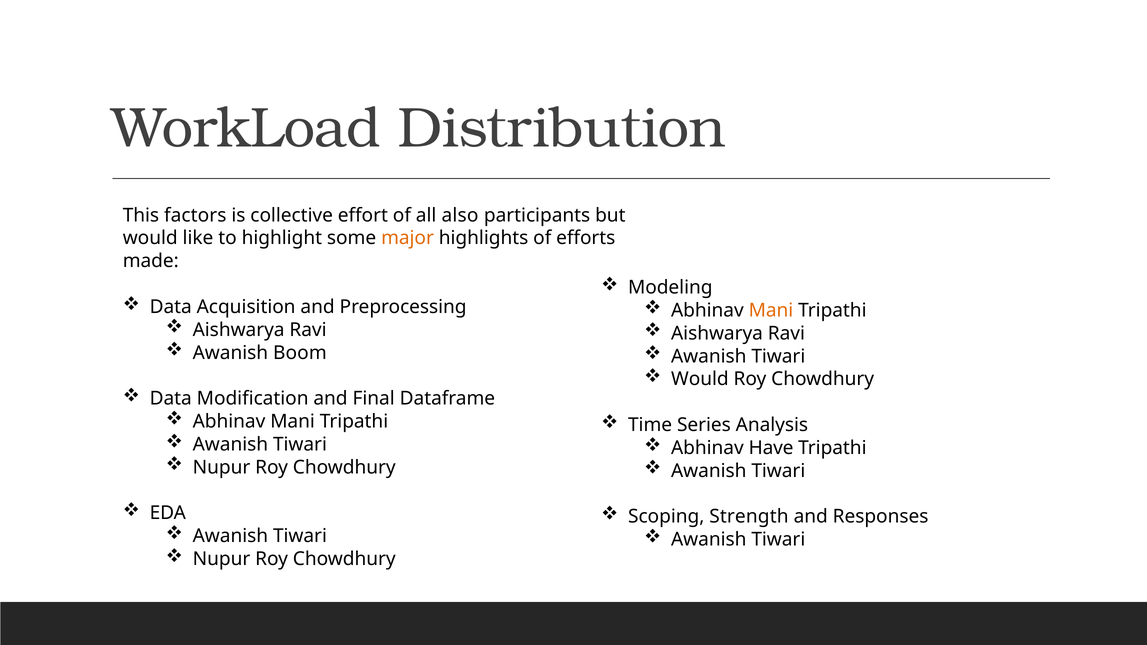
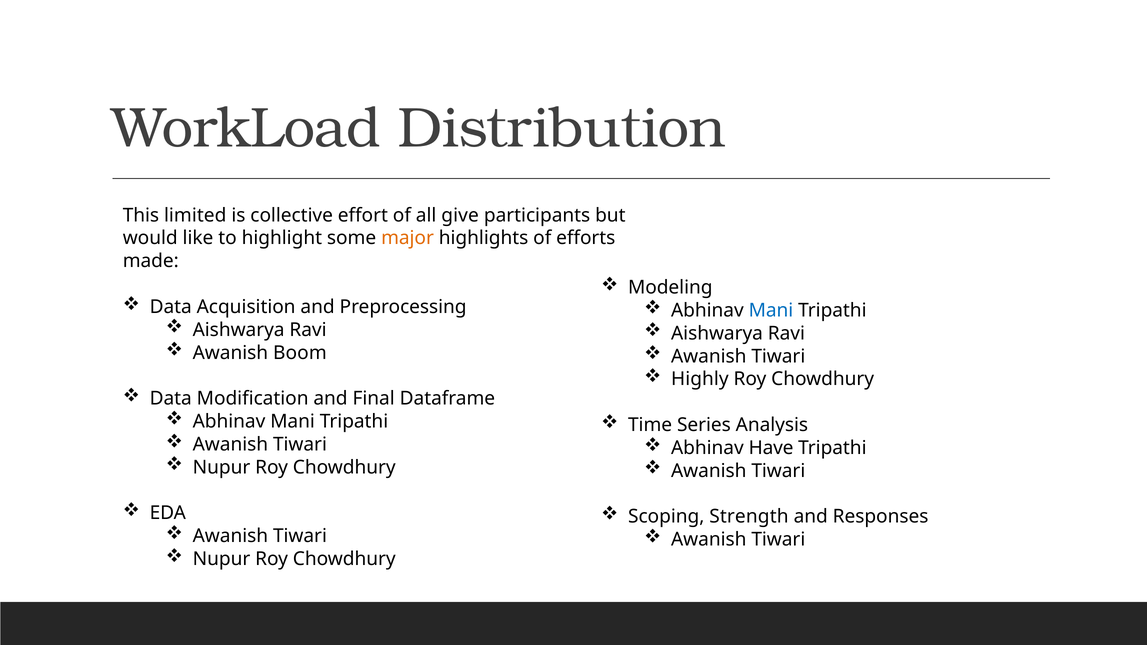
factors: factors -> limited
also: also -> give
Mani at (771, 310) colour: orange -> blue
Would at (700, 379): Would -> Highly
